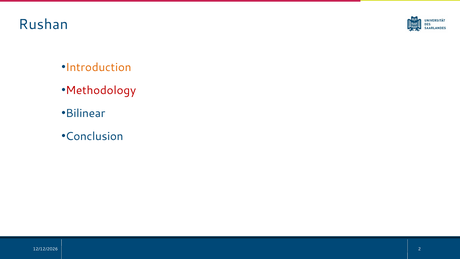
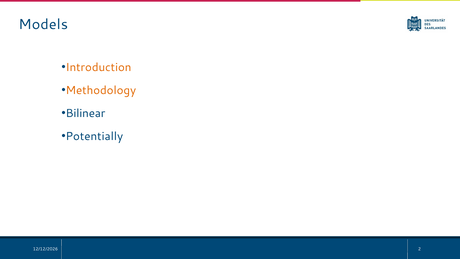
Rushan: Rushan -> Models
Methodology colour: red -> orange
Conclusion: Conclusion -> Potentially
